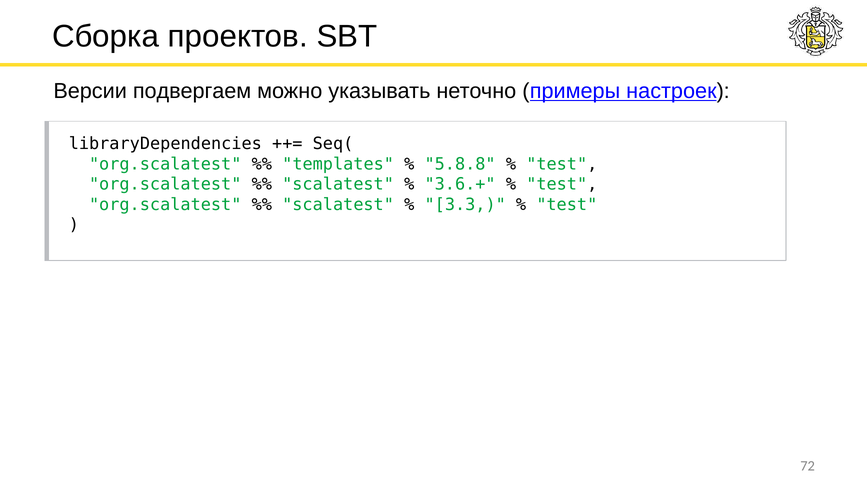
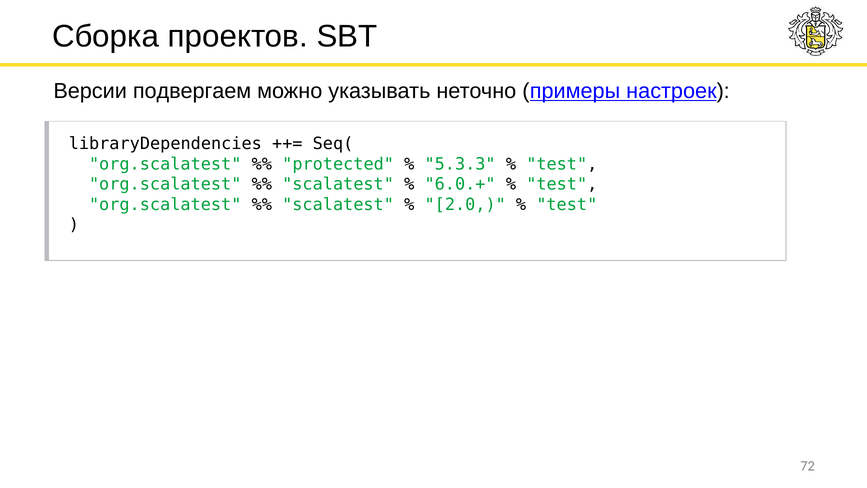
templates: templates -> protected
5.8.8: 5.8.8 -> 5.3.3
3.6.+: 3.6.+ -> 6.0.+
3.3: 3.3 -> 2.0
